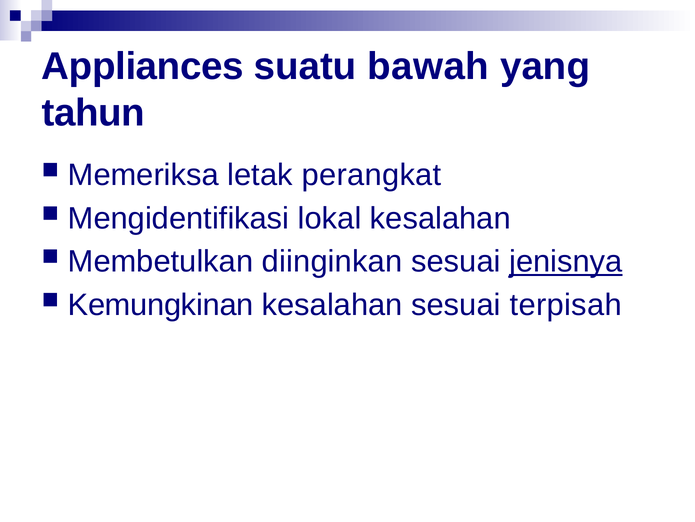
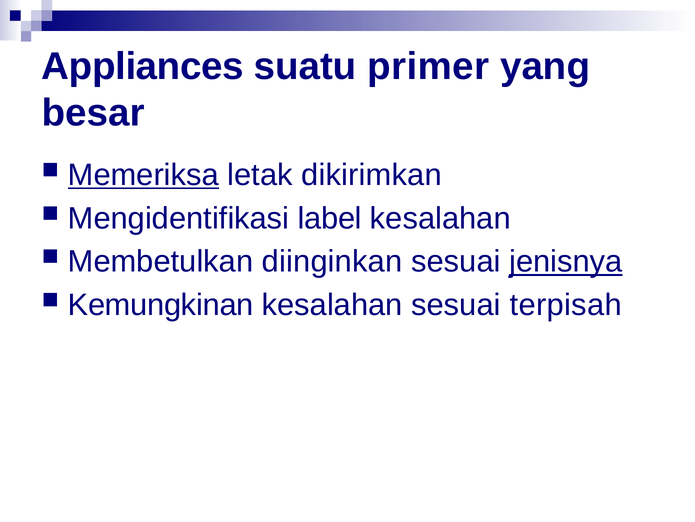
bawah: bawah -> primer
tahun: tahun -> besar
Memeriksa underline: none -> present
perangkat: perangkat -> dikirimkan
lokal: lokal -> label
